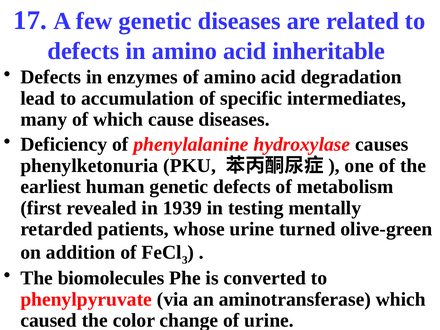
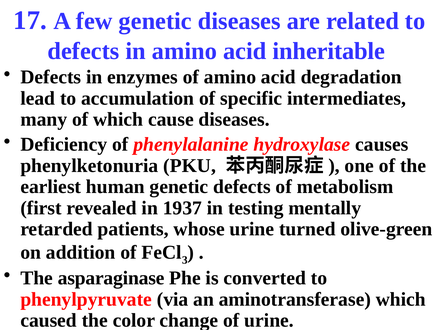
1939: 1939 -> 1937
biomolecules: biomolecules -> asparaginase
